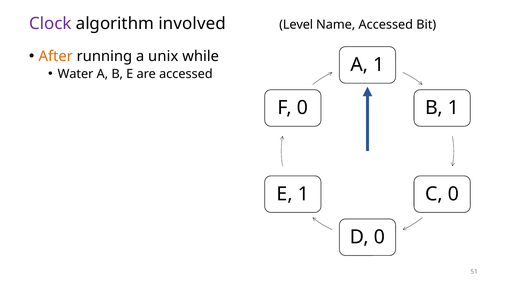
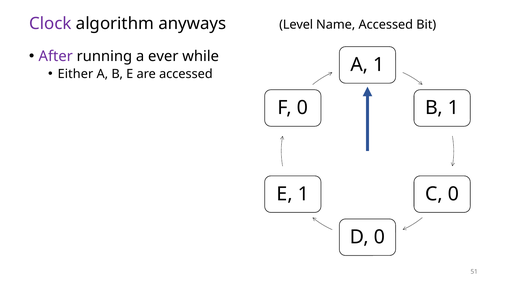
involved: involved -> anyways
After colour: orange -> purple
unix: unix -> ever
Water: Water -> Either
